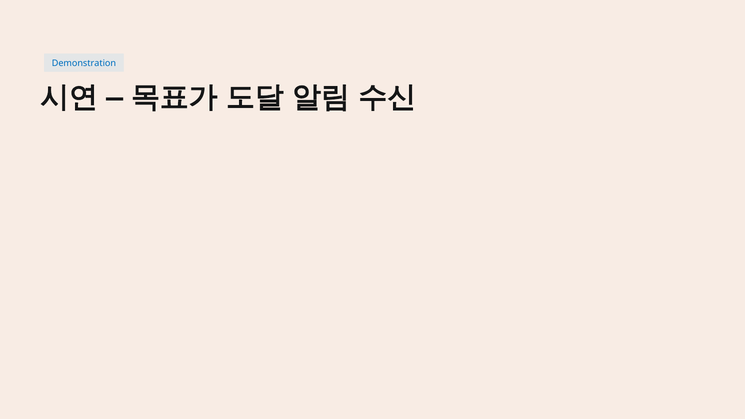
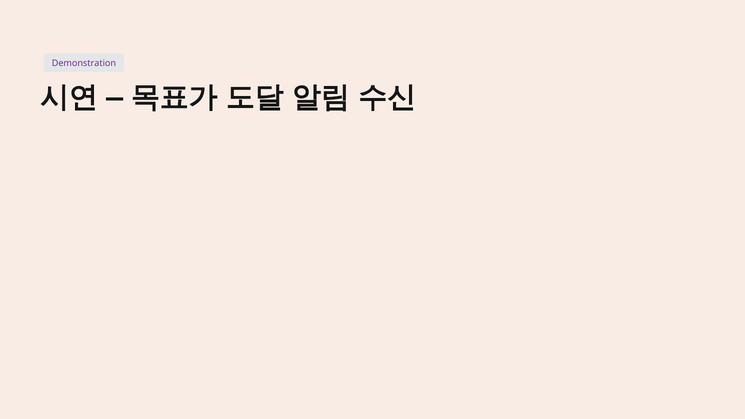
Demonstration colour: blue -> purple
